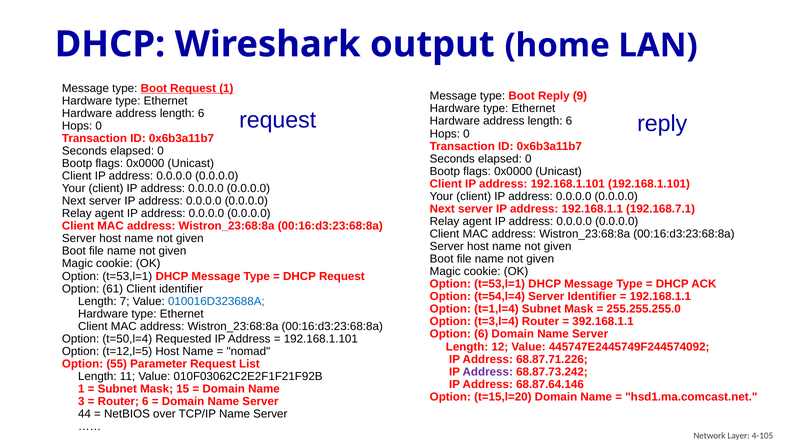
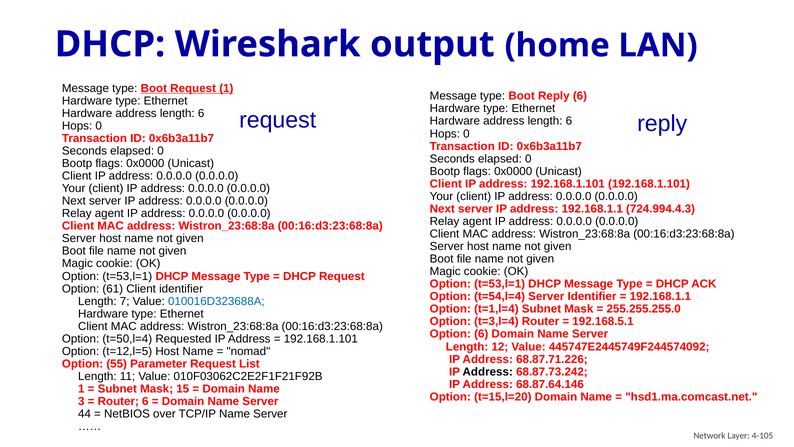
Reply 9: 9 -> 6
192.168.7.1: 192.168.7.1 -> 724.994.4.3
392.168.1.1: 392.168.1.1 -> 192.168.5.1
Address at (488, 371) colour: purple -> black
